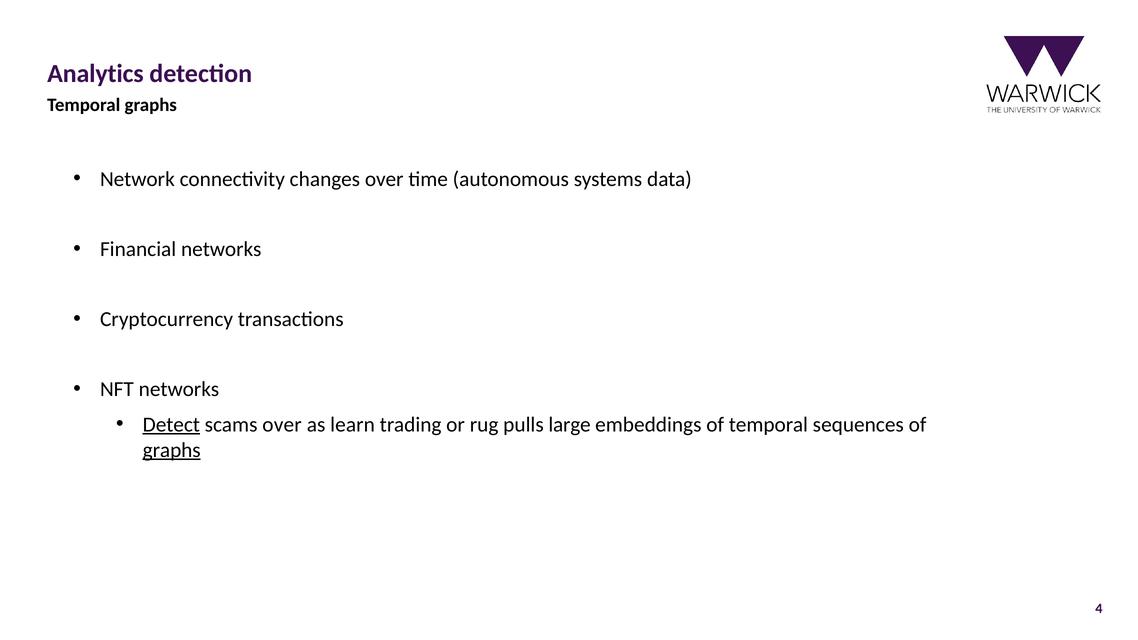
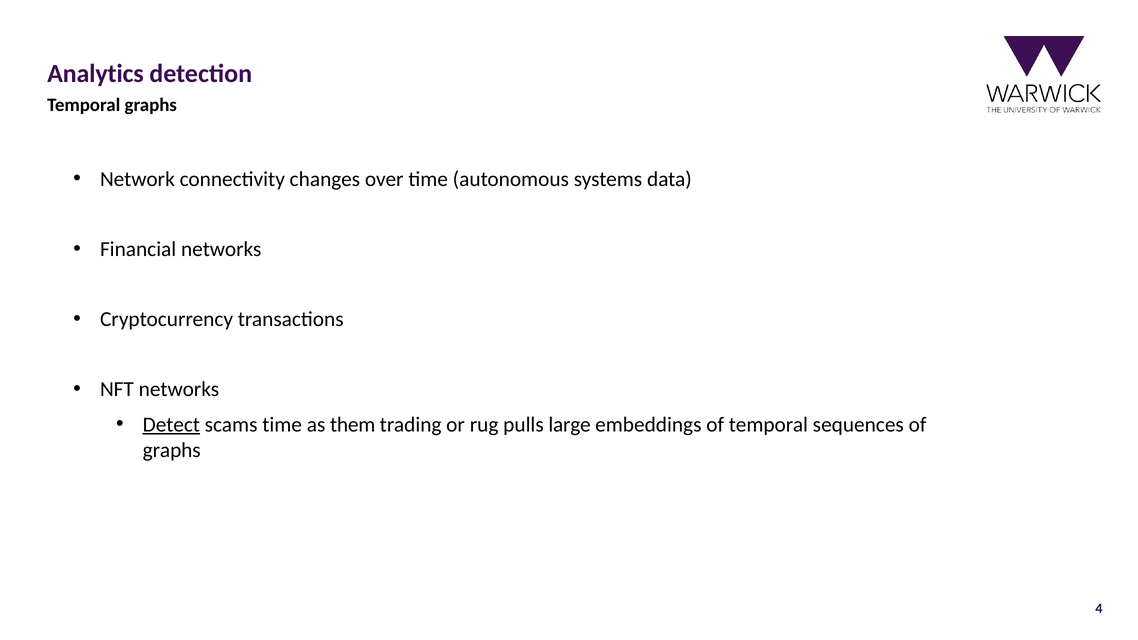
scams over: over -> time
learn: learn -> them
graphs at (172, 450) underline: present -> none
